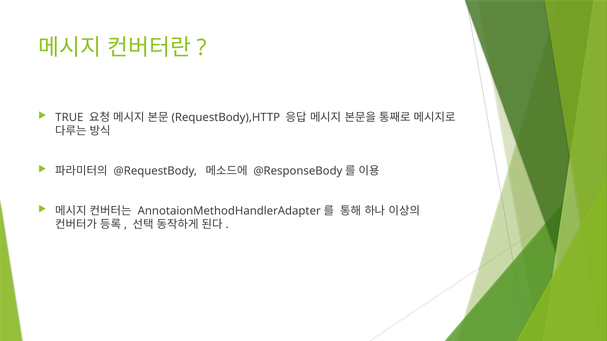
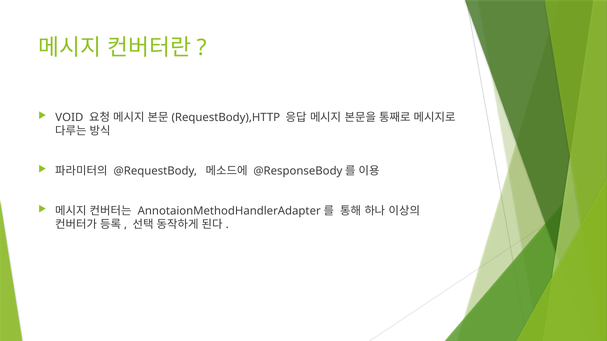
TRUE: TRUE -> VOID
